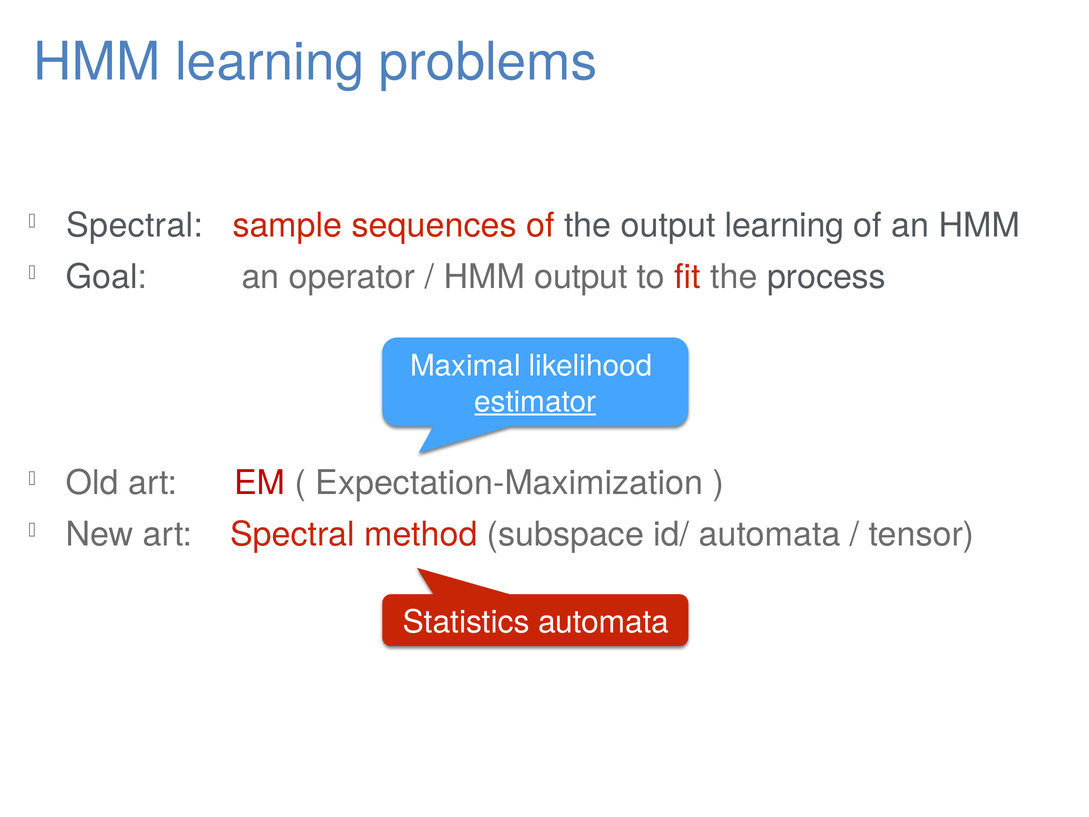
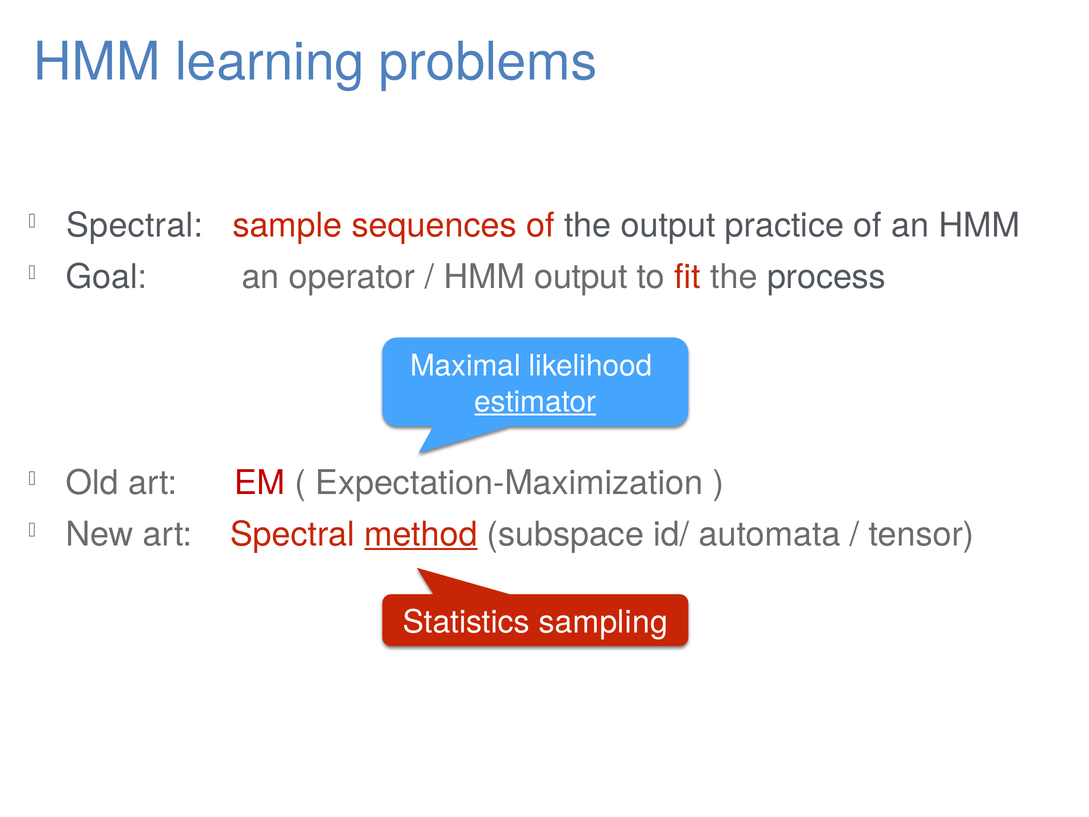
output learning: learning -> practice
method underline: none -> present
Statistics automata: automata -> sampling
